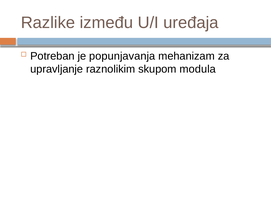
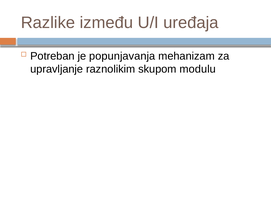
modula: modula -> modulu
